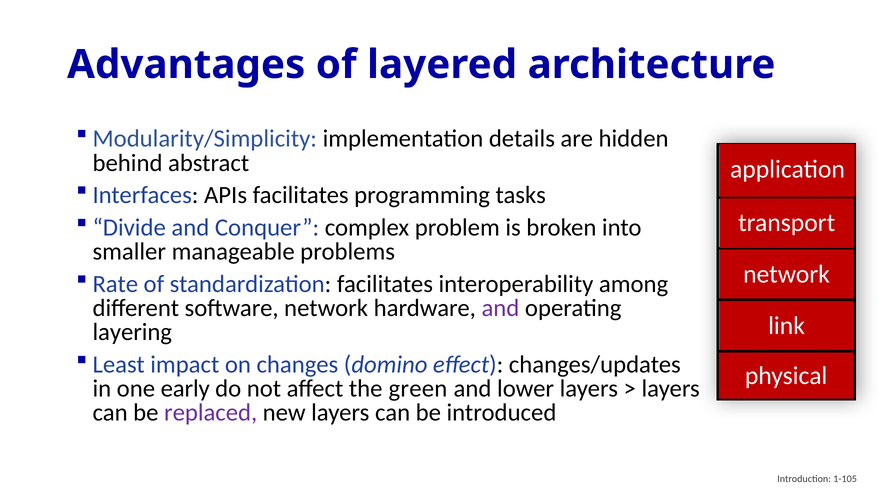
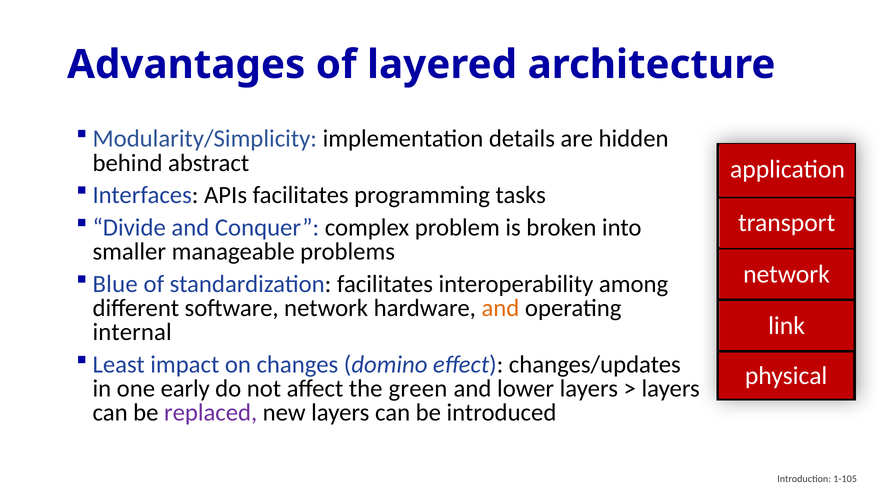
Rate: Rate -> Blue
and at (500, 308) colour: purple -> orange
layering: layering -> internal
